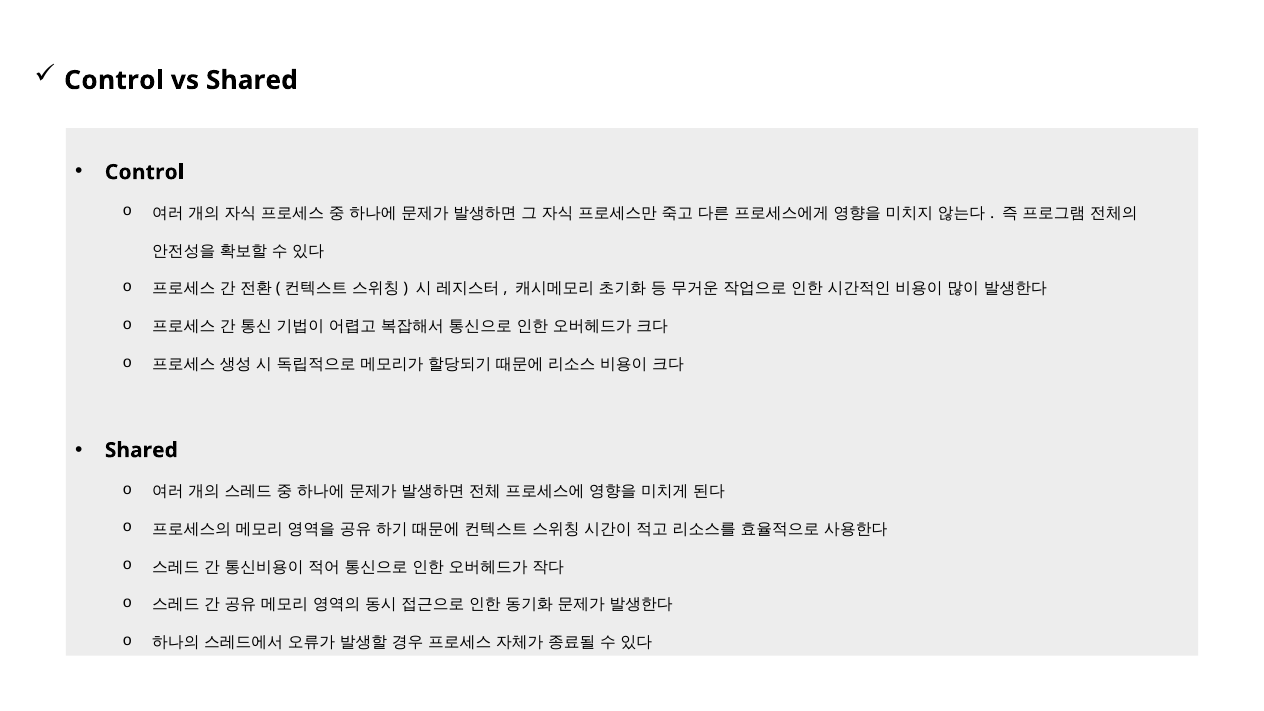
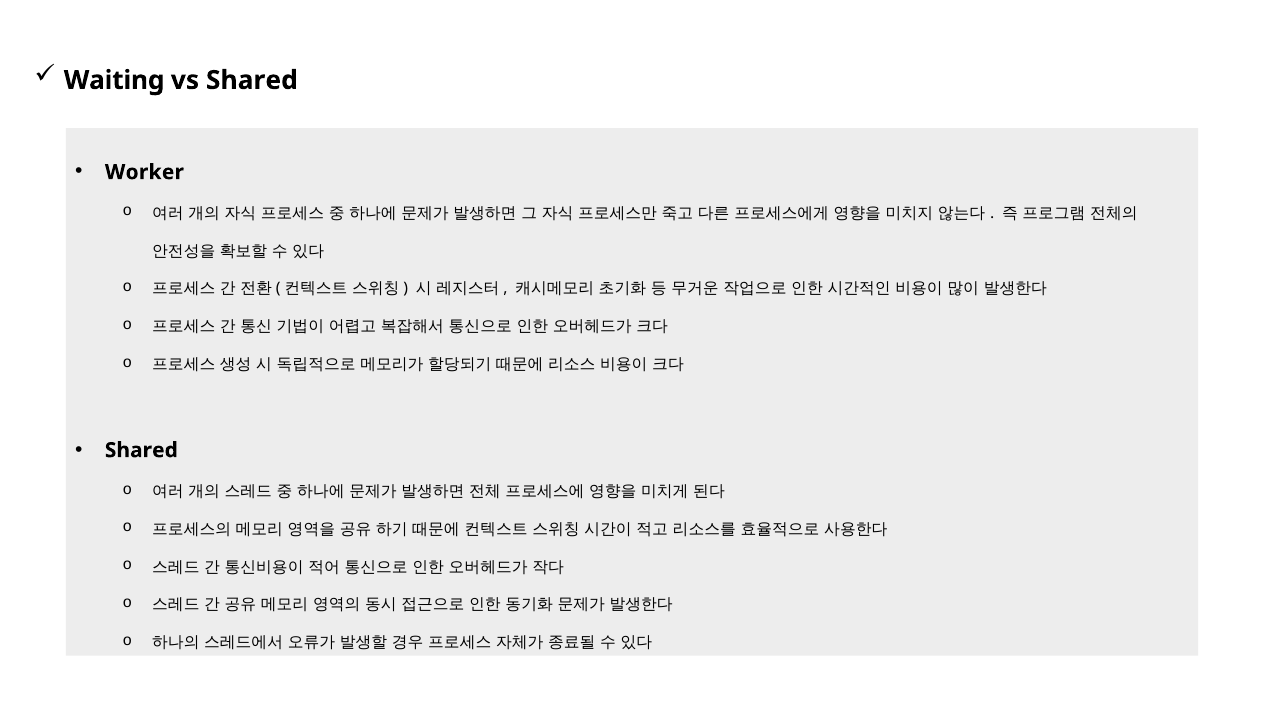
Control at (114, 80): Control -> Waiting
Control at (144, 172): Control -> Worker
